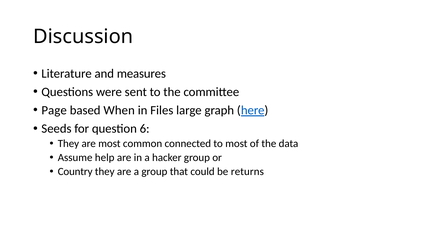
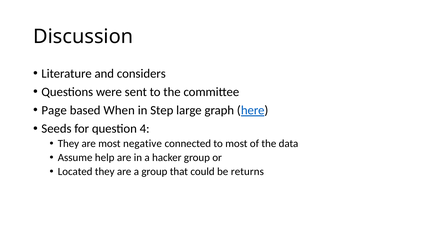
measures: measures -> considers
Files: Files -> Step
6: 6 -> 4
common: common -> negative
Country: Country -> Located
